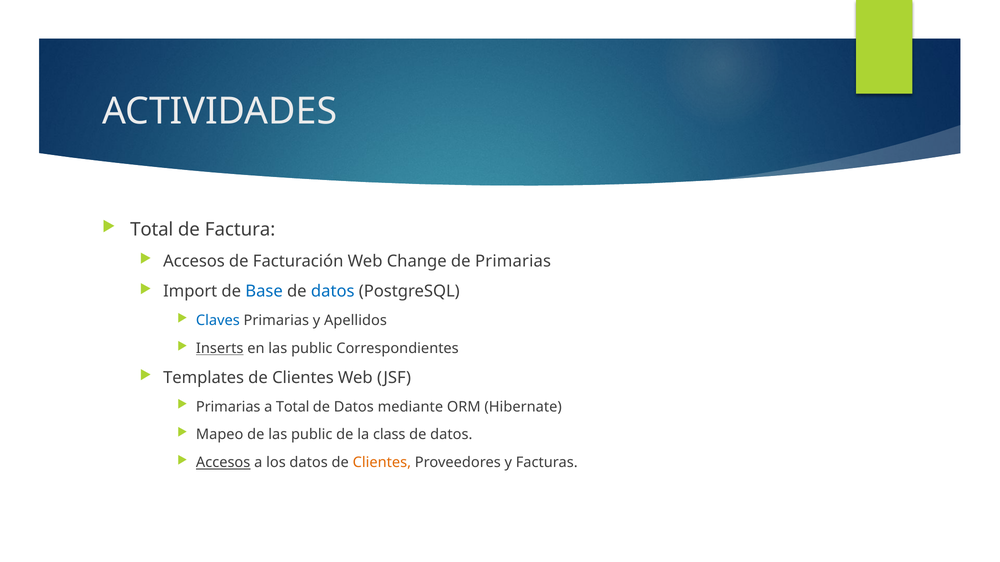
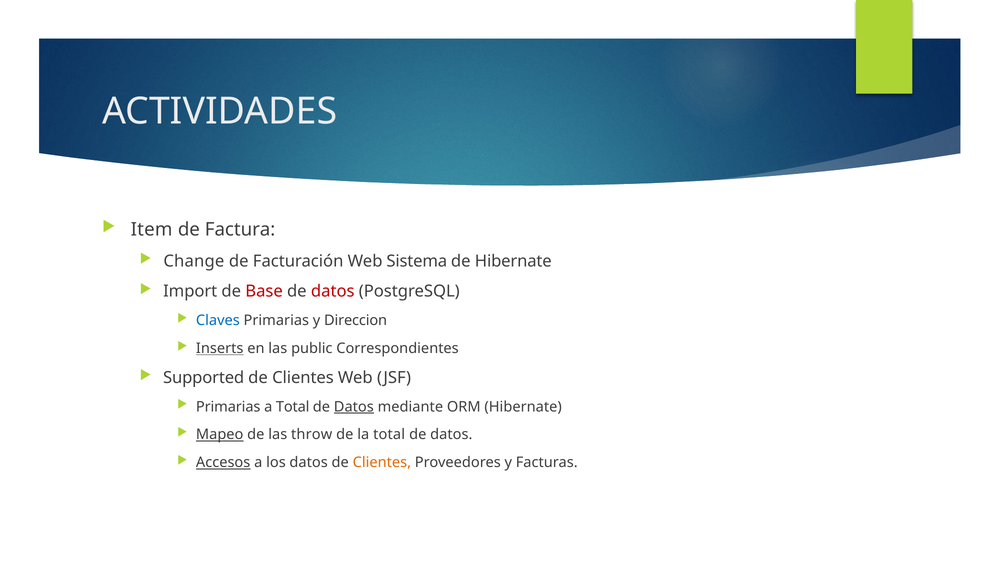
Total at (152, 230): Total -> Item
Accesos at (194, 261): Accesos -> Change
Change: Change -> Sistema
de Primarias: Primarias -> Hibernate
Base colour: blue -> red
datos at (333, 292) colour: blue -> red
Apellidos: Apellidos -> Direccion
Templates: Templates -> Supported
Datos at (354, 407) underline: none -> present
Mapeo underline: none -> present
de las public: public -> throw
la class: class -> total
